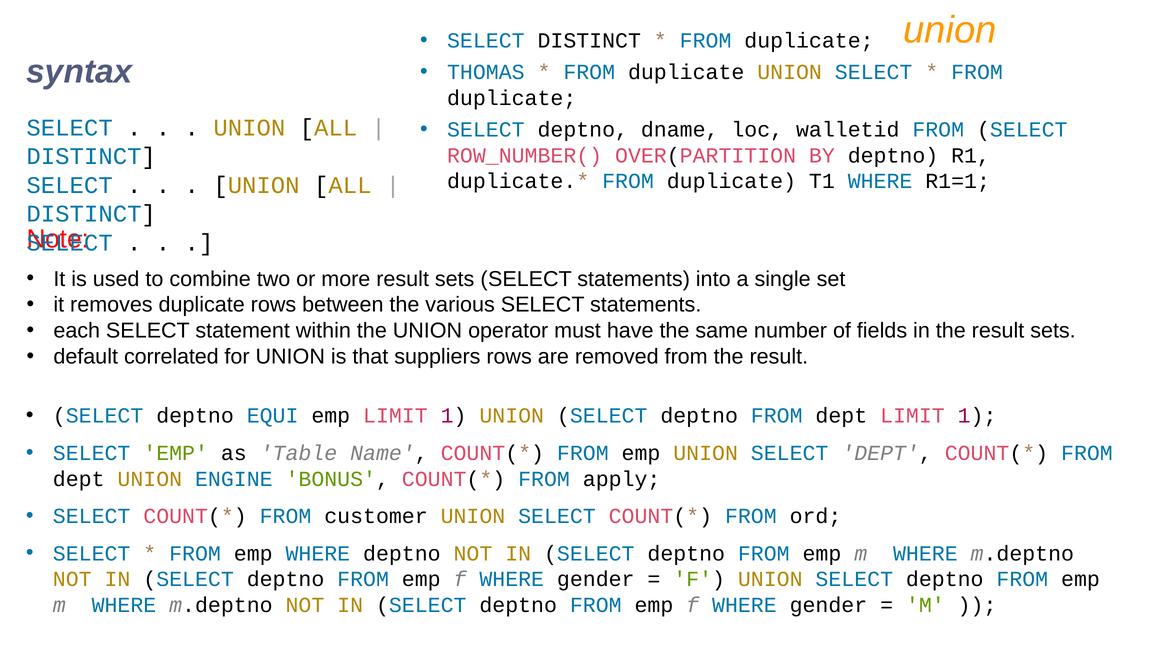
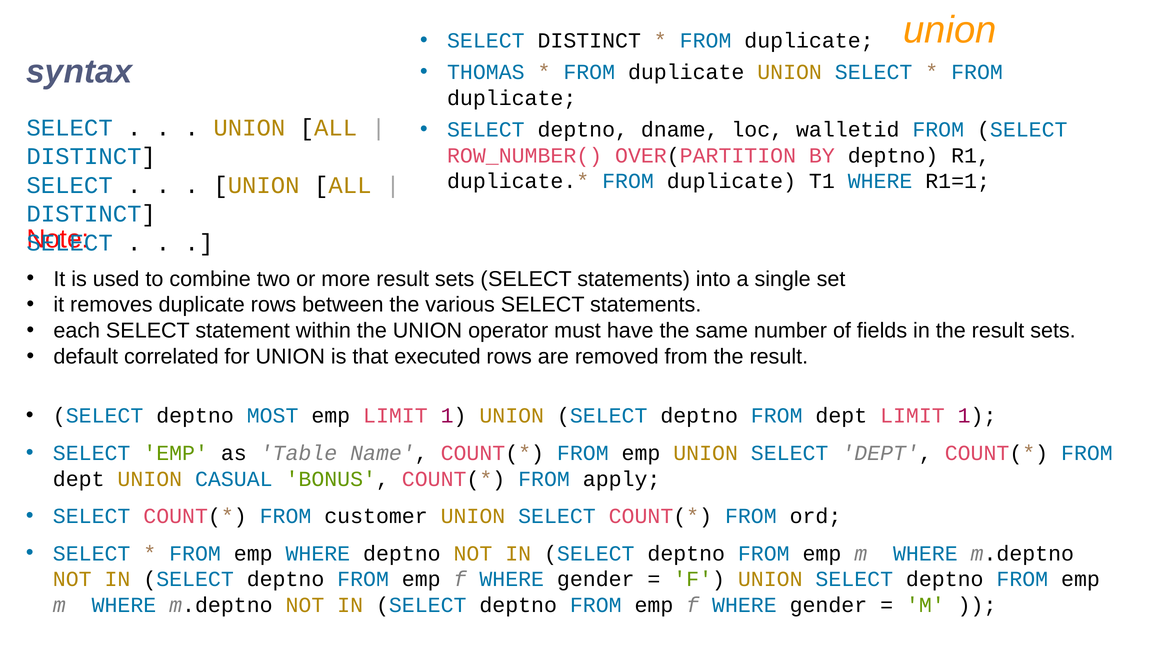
suppliers: suppliers -> executed
EQUI: EQUI -> MOST
ENGINE: ENGINE -> CASUAL
